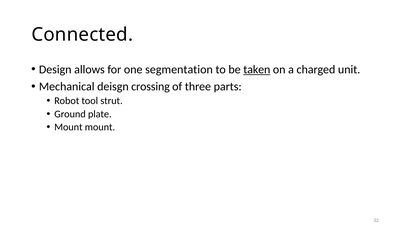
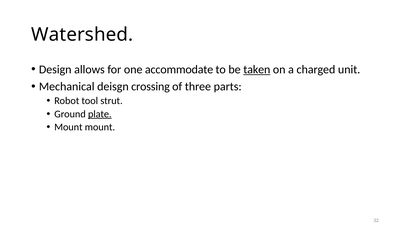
Connected: Connected -> Watershed
segmentation: segmentation -> accommodate
plate underline: none -> present
